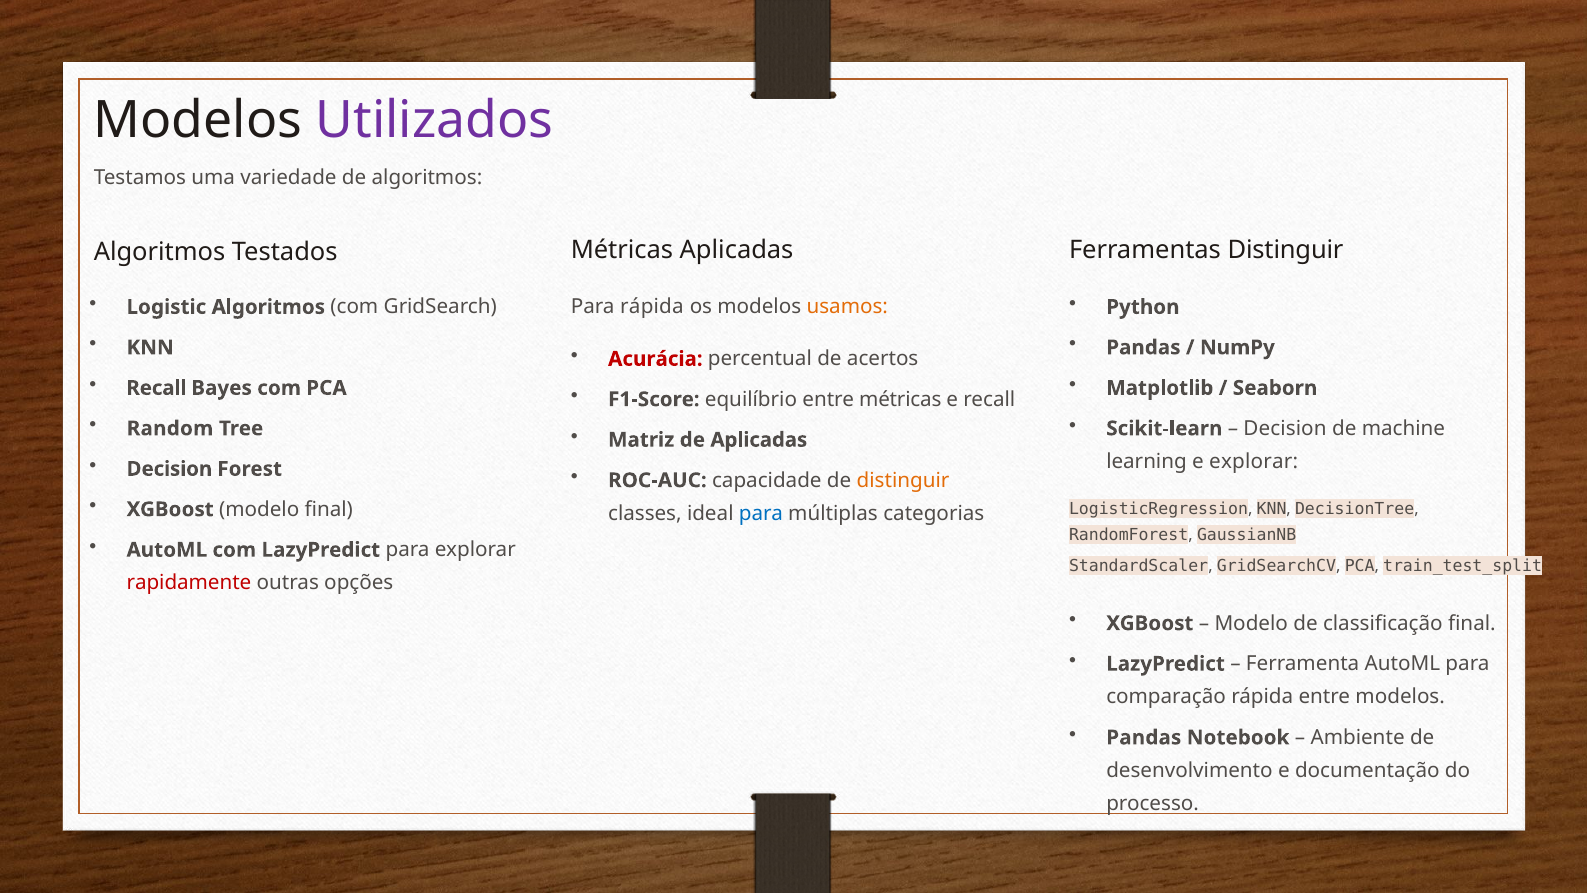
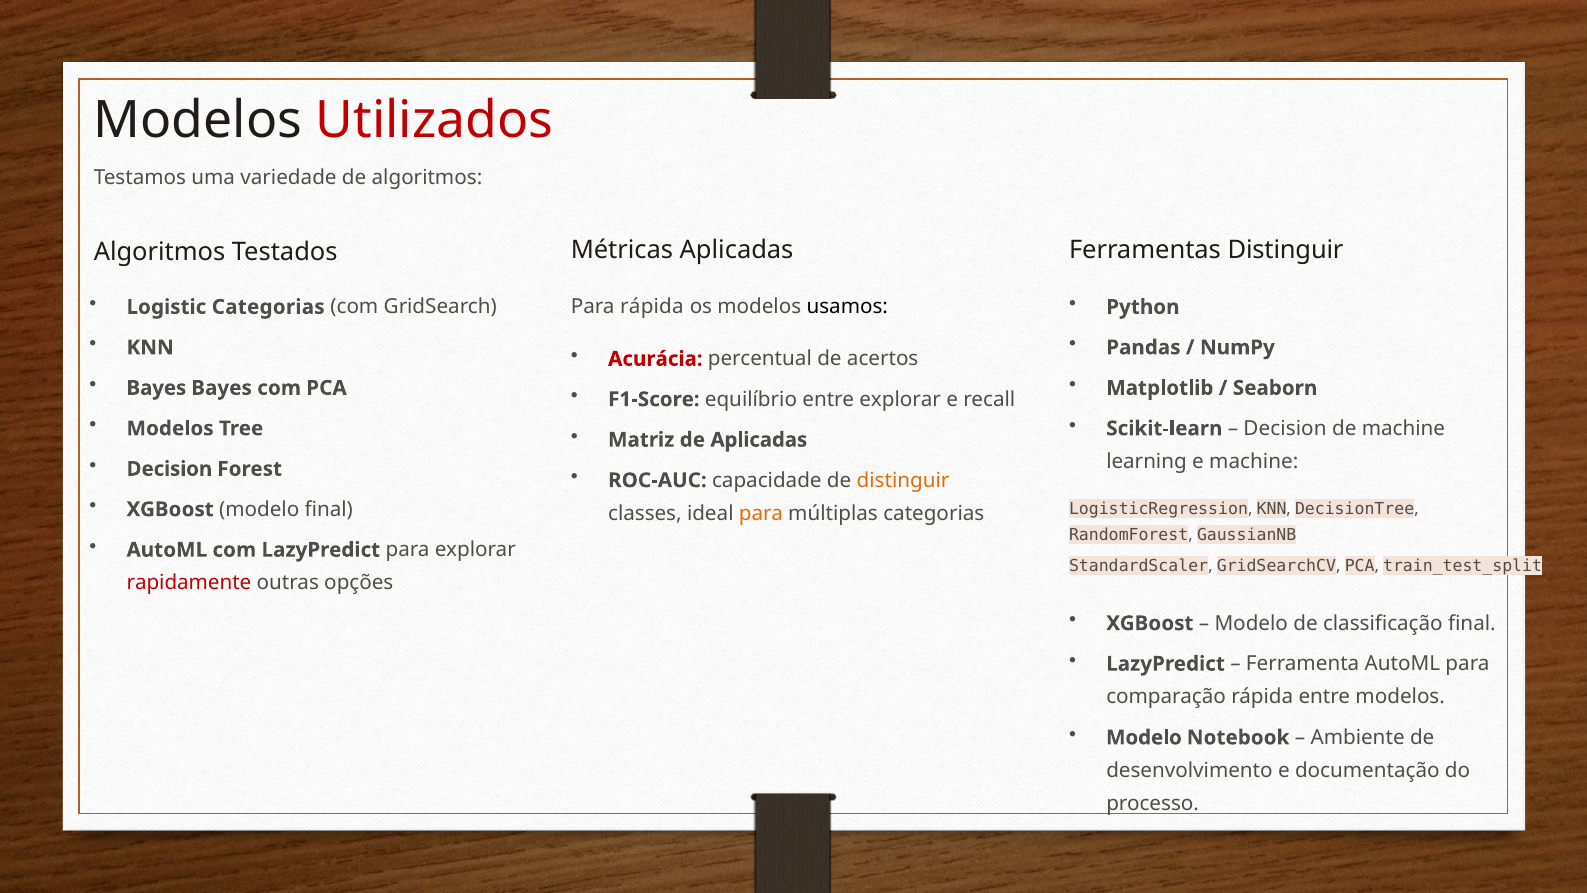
Utilizados colour: purple -> red
Logistic Algoritmos: Algoritmos -> Categorias
usamos colour: orange -> black
Recall at (156, 388): Recall -> Bayes
entre métricas: métricas -> explorar
Random at (170, 428): Random -> Modelos
e explorar: explorar -> machine
para at (761, 513) colour: blue -> orange
Pandas at (1144, 737): Pandas -> Modelo
